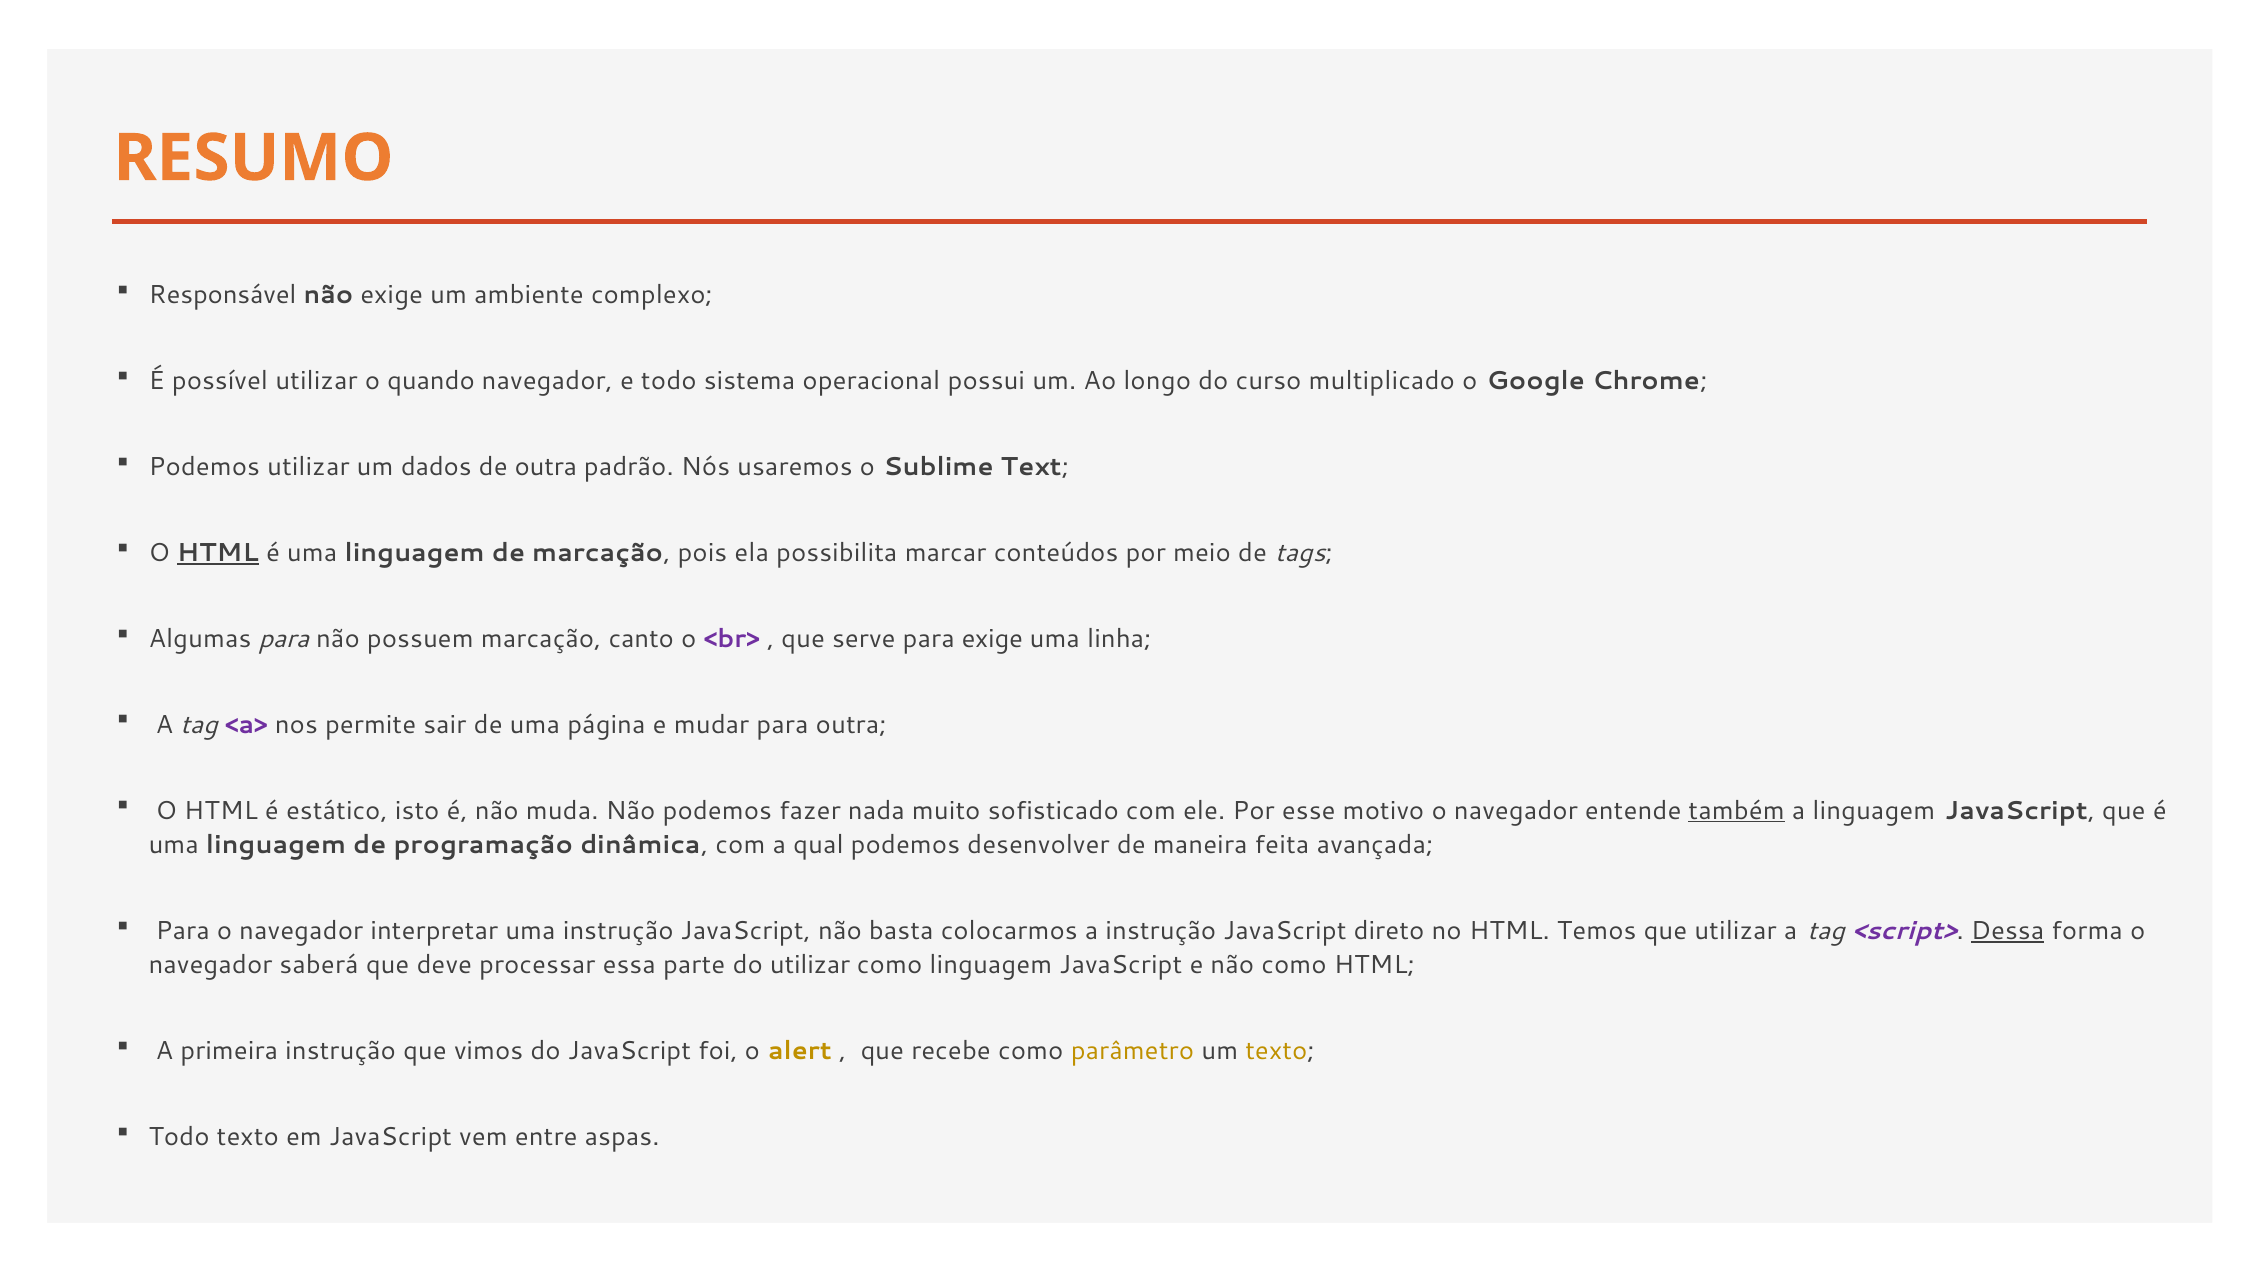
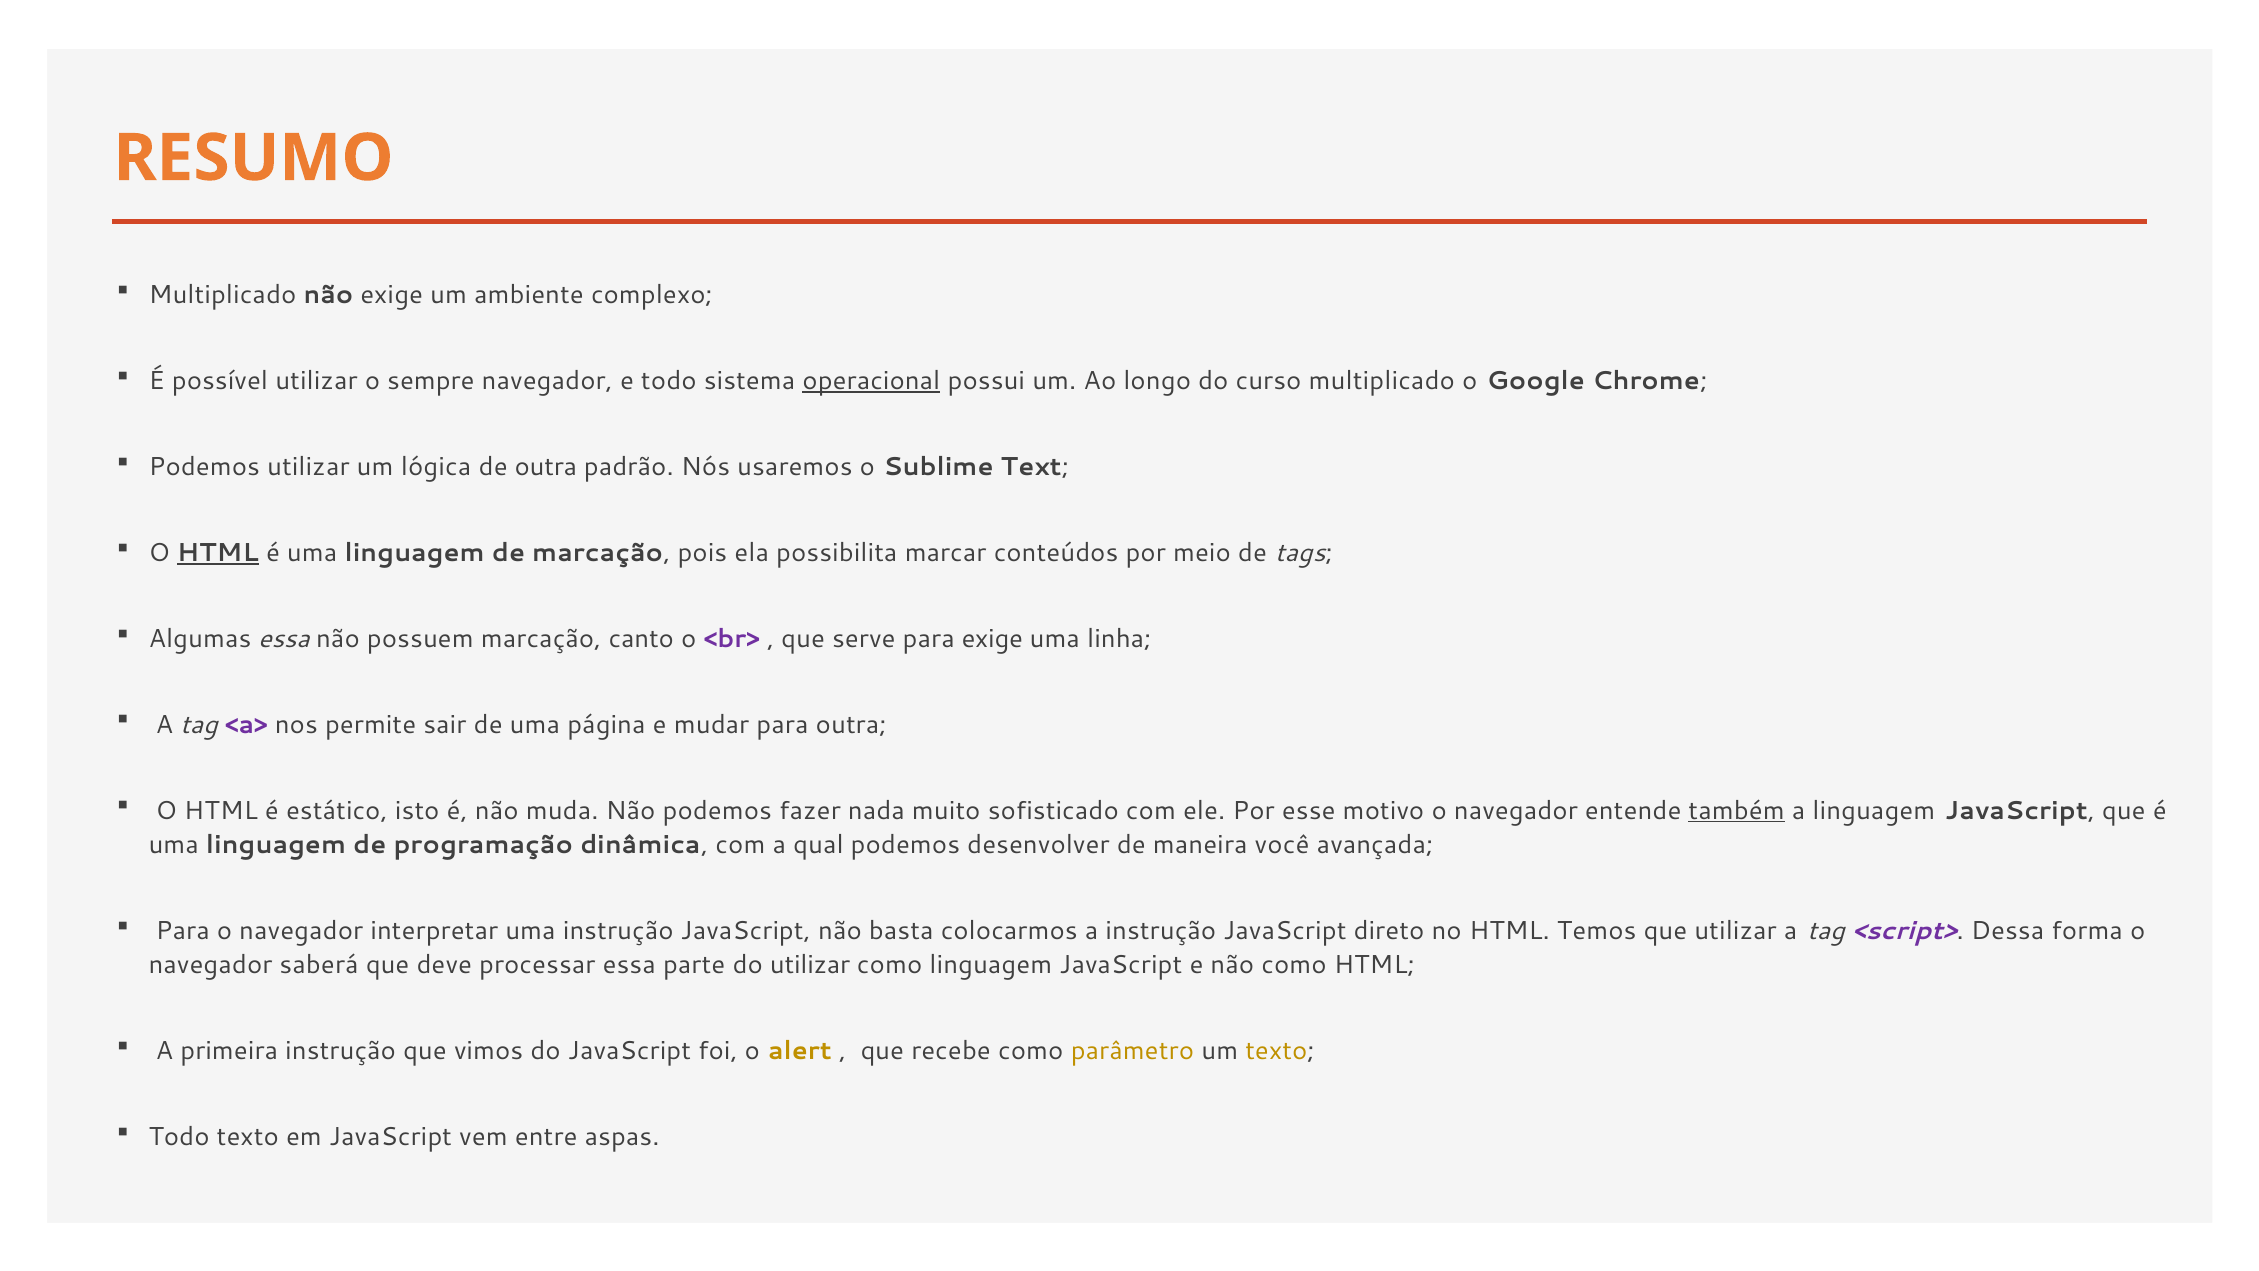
Responsável at (223, 295): Responsável -> Multiplicado
quando: quando -> sempre
operacional underline: none -> present
dados: dados -> lógica
Algumas para: para -> essa
feita: feita -> você
Dessa underline: present -> none
